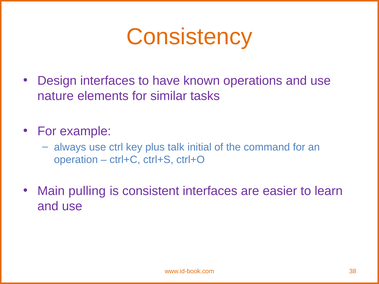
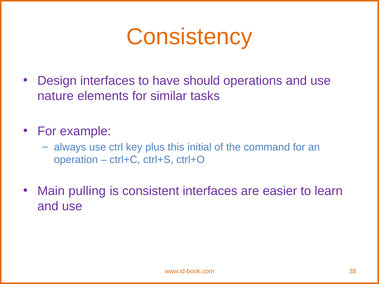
known: known -> should
talk: talk -> this
